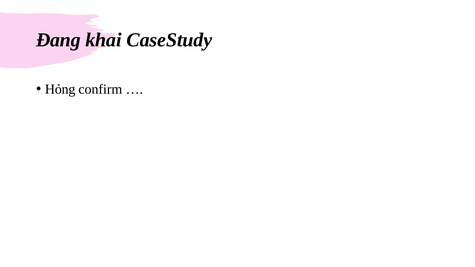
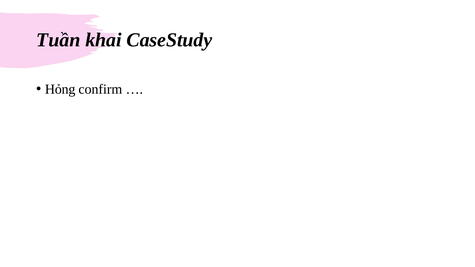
Đang: Đang -> Tuần
